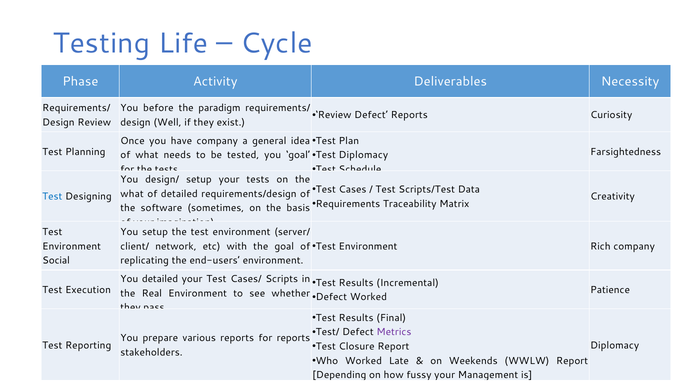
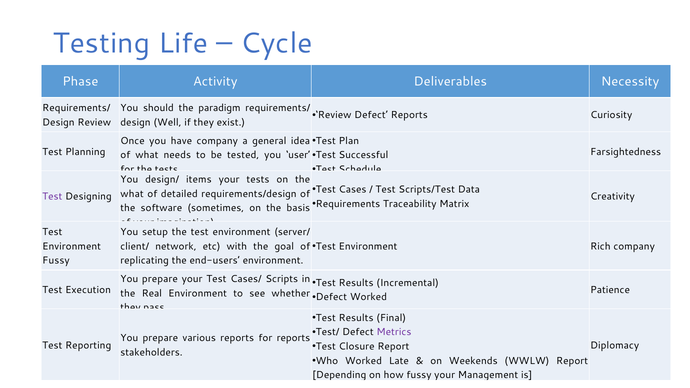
before: before -> should
Test Diplomacy: Diplomacy -> Successful
you goal: goal -> user
design/ setup: setup -> items
Test at (52, 197) colour: blue -> purple
Social at (56, 261): Social -> Fussy
detailed at (160, 279): detailed -> prepare
